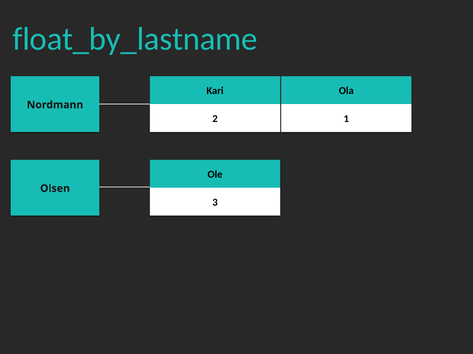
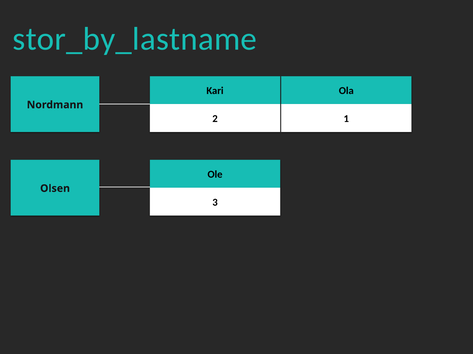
float_by_lastname: float_by_lastname -> stor_by_lastname
